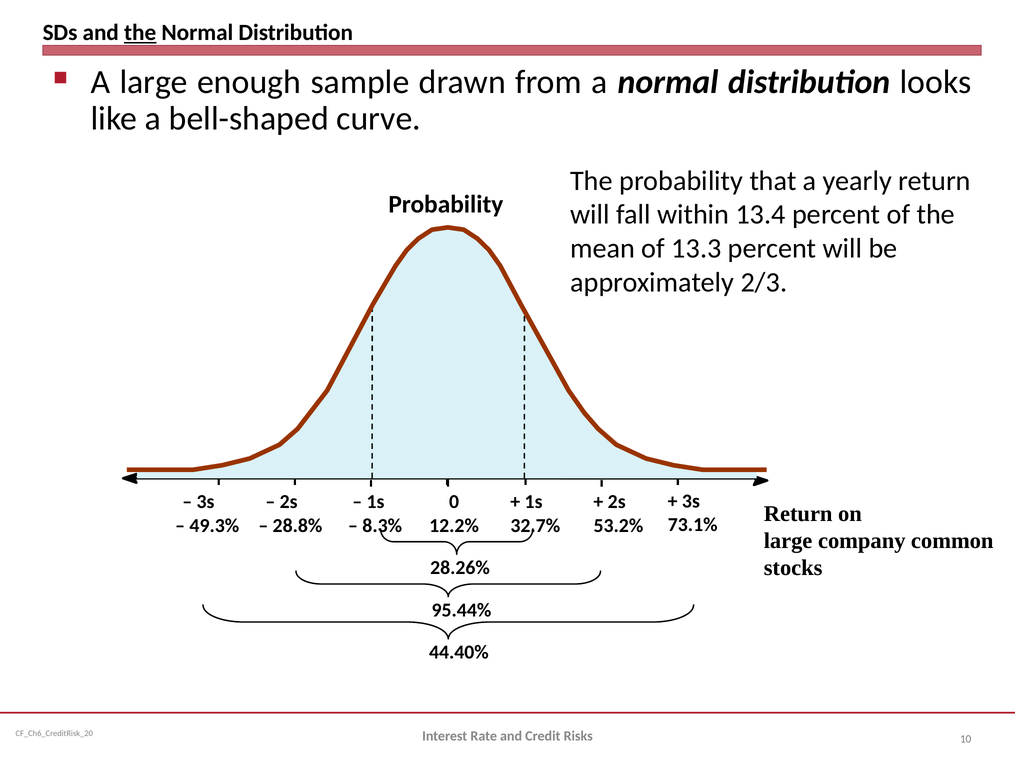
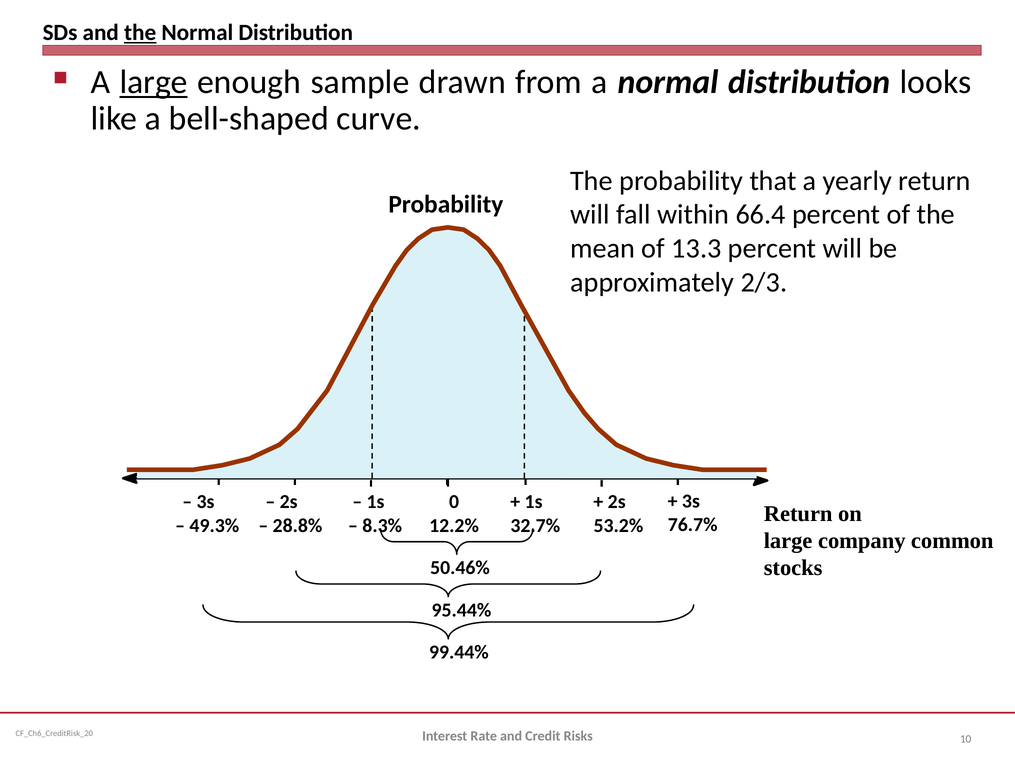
large at (154, 82) underline: none -> present
13.4: 13.4 -> 66.4
73.1%: 73.1% -> 76.7%
28.26%: 28.26% -> 50.46%
44.40%: 44.40% -> 99.44%
